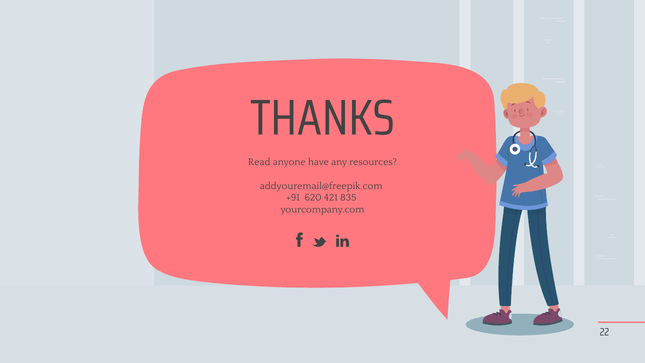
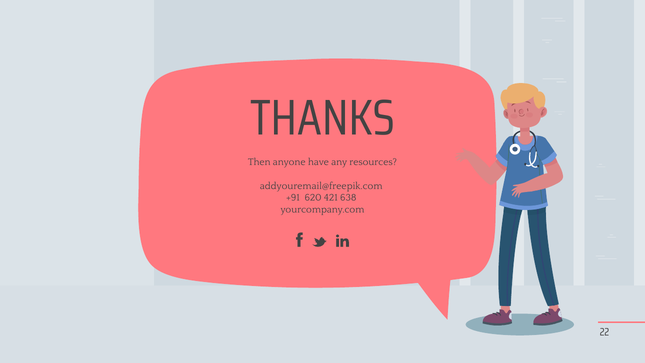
Read: Read -> Then
835: 835 -> 638
